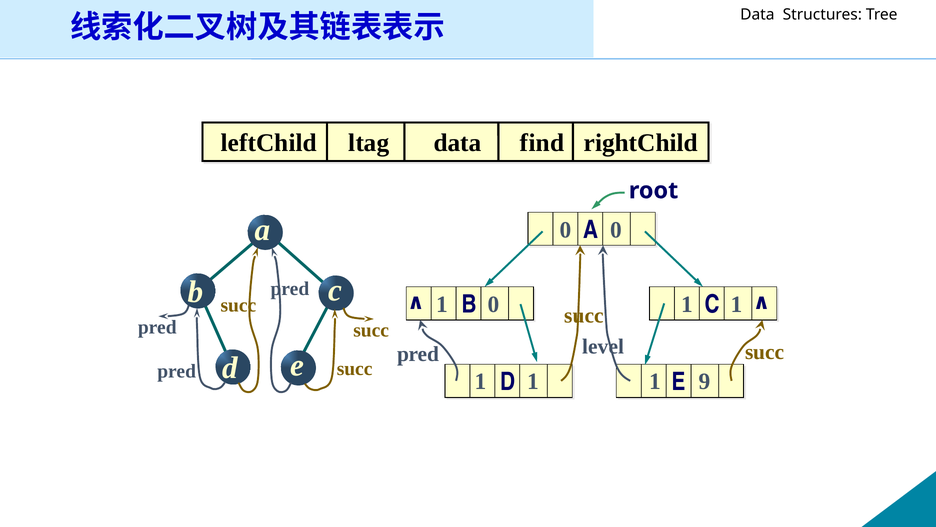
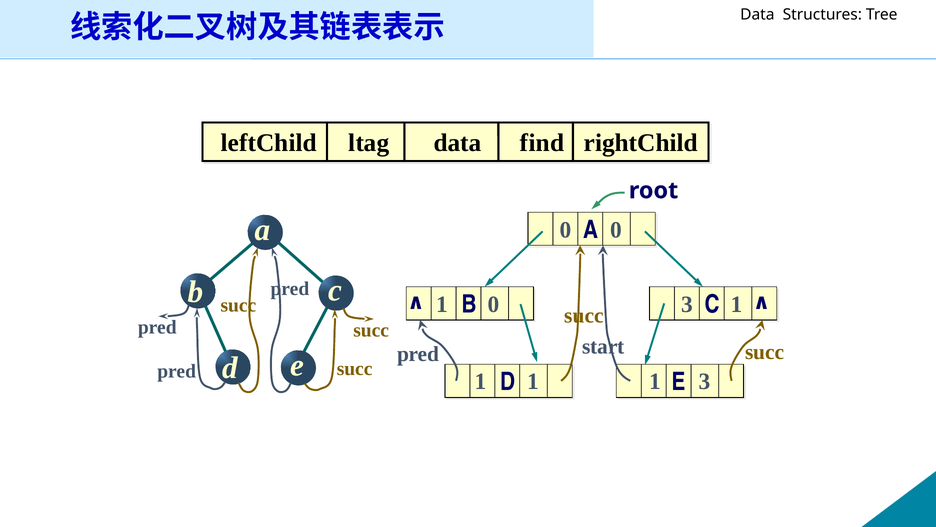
0 1: 1 -> 3
level: level -> start
1 9: 9 -> 3
